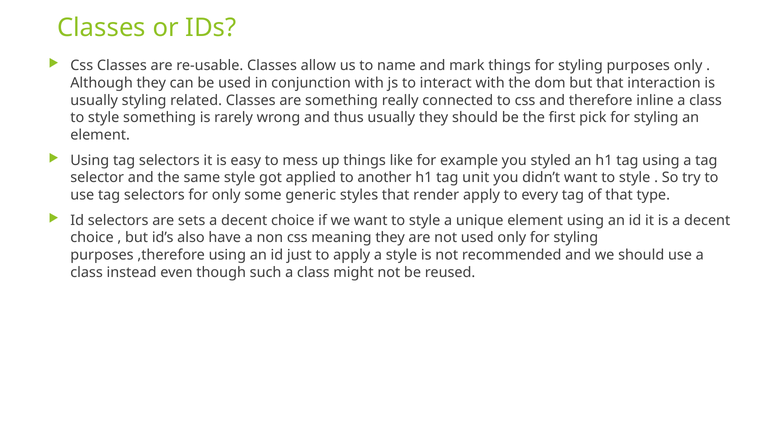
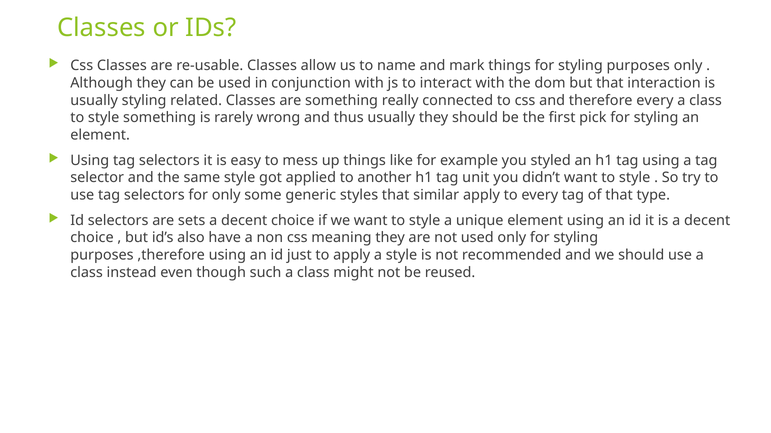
therefore inline: inline -> every
render: render -> similar
